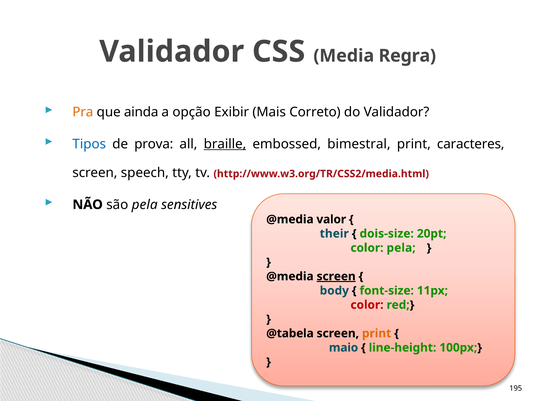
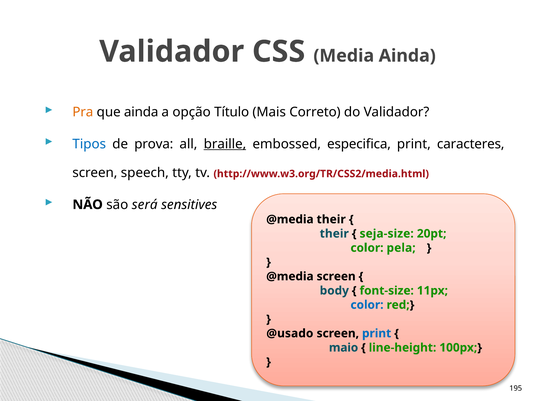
Media Regra: Regra -> Ainda
Exibir: Exibir -> Título
bimestral: bimestral -> especifica
são pela: pela -> será
@media valor: valor -> their
dois-size: dois-size -> seja-size
screen at (336, 277) underline: present -> none
color at (367, 305) colour: red -> blue
@tabela: @tabela -> @usado
print at (377, 334) colour: orange -> blue
